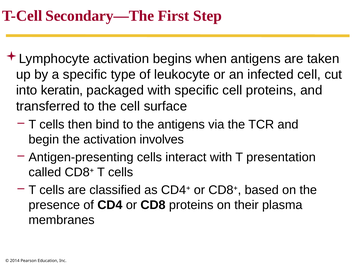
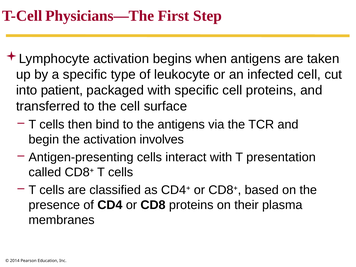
Secondary—The: Secondary—The -> Physicians—The
keratin: keratin -> patient
